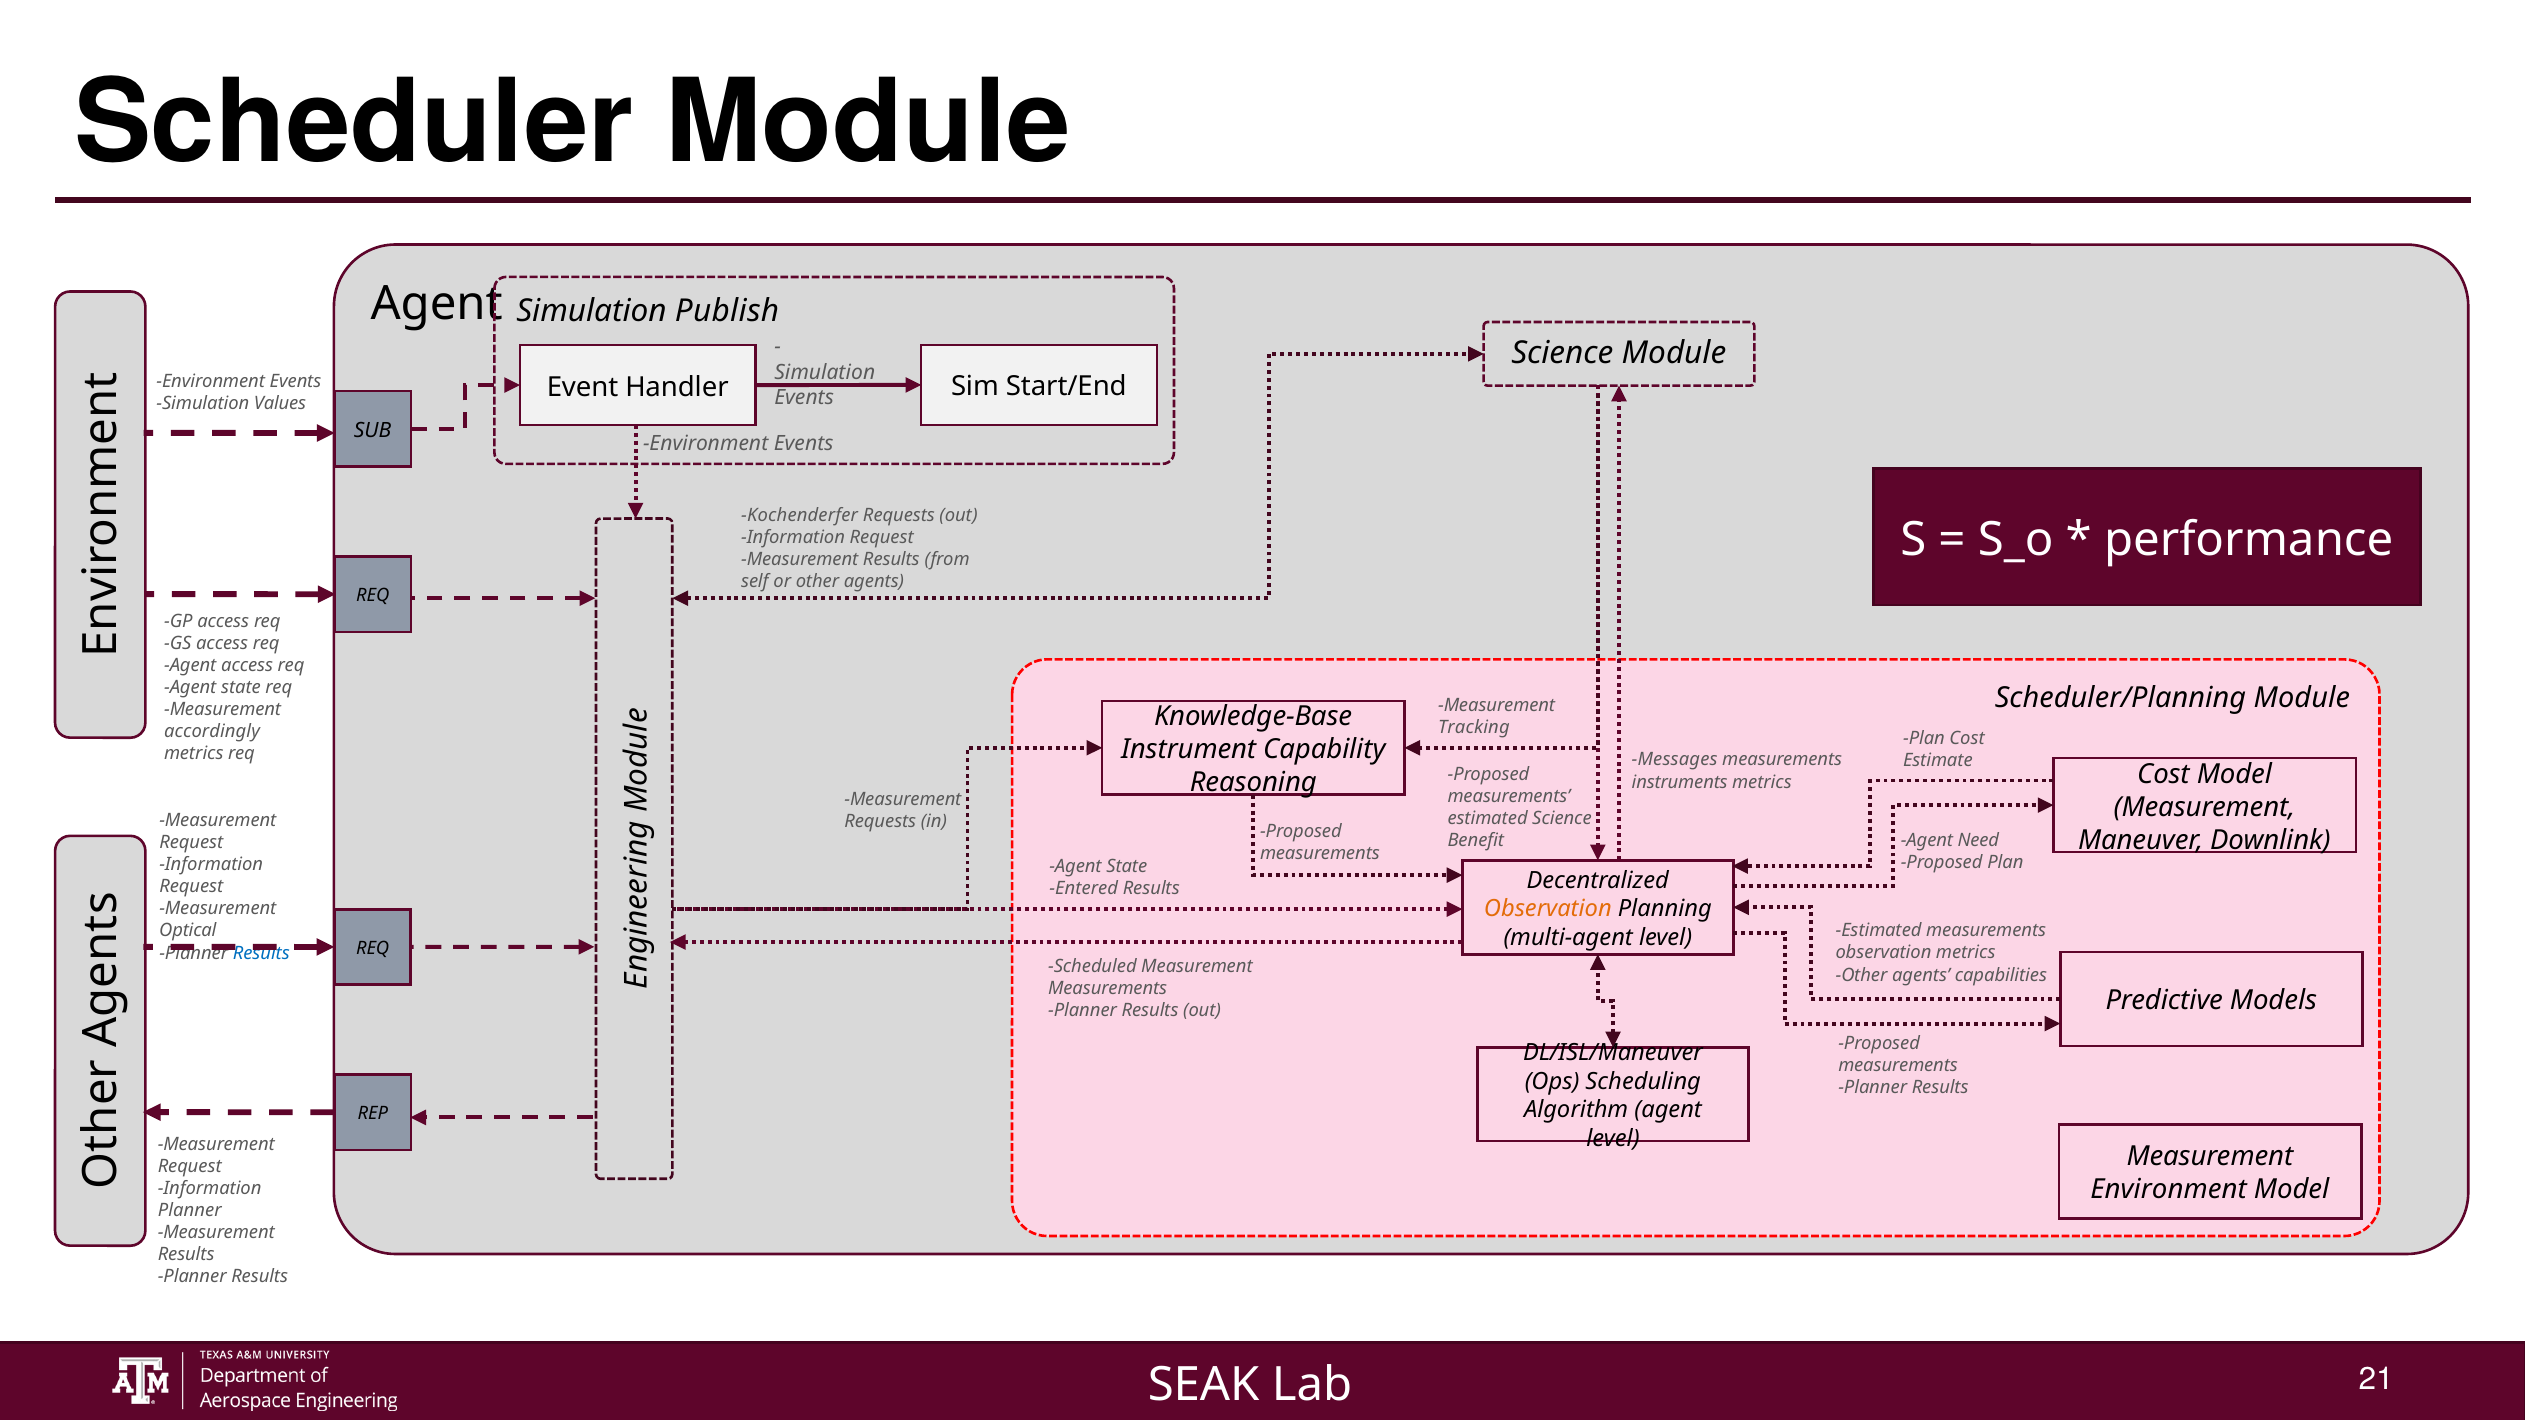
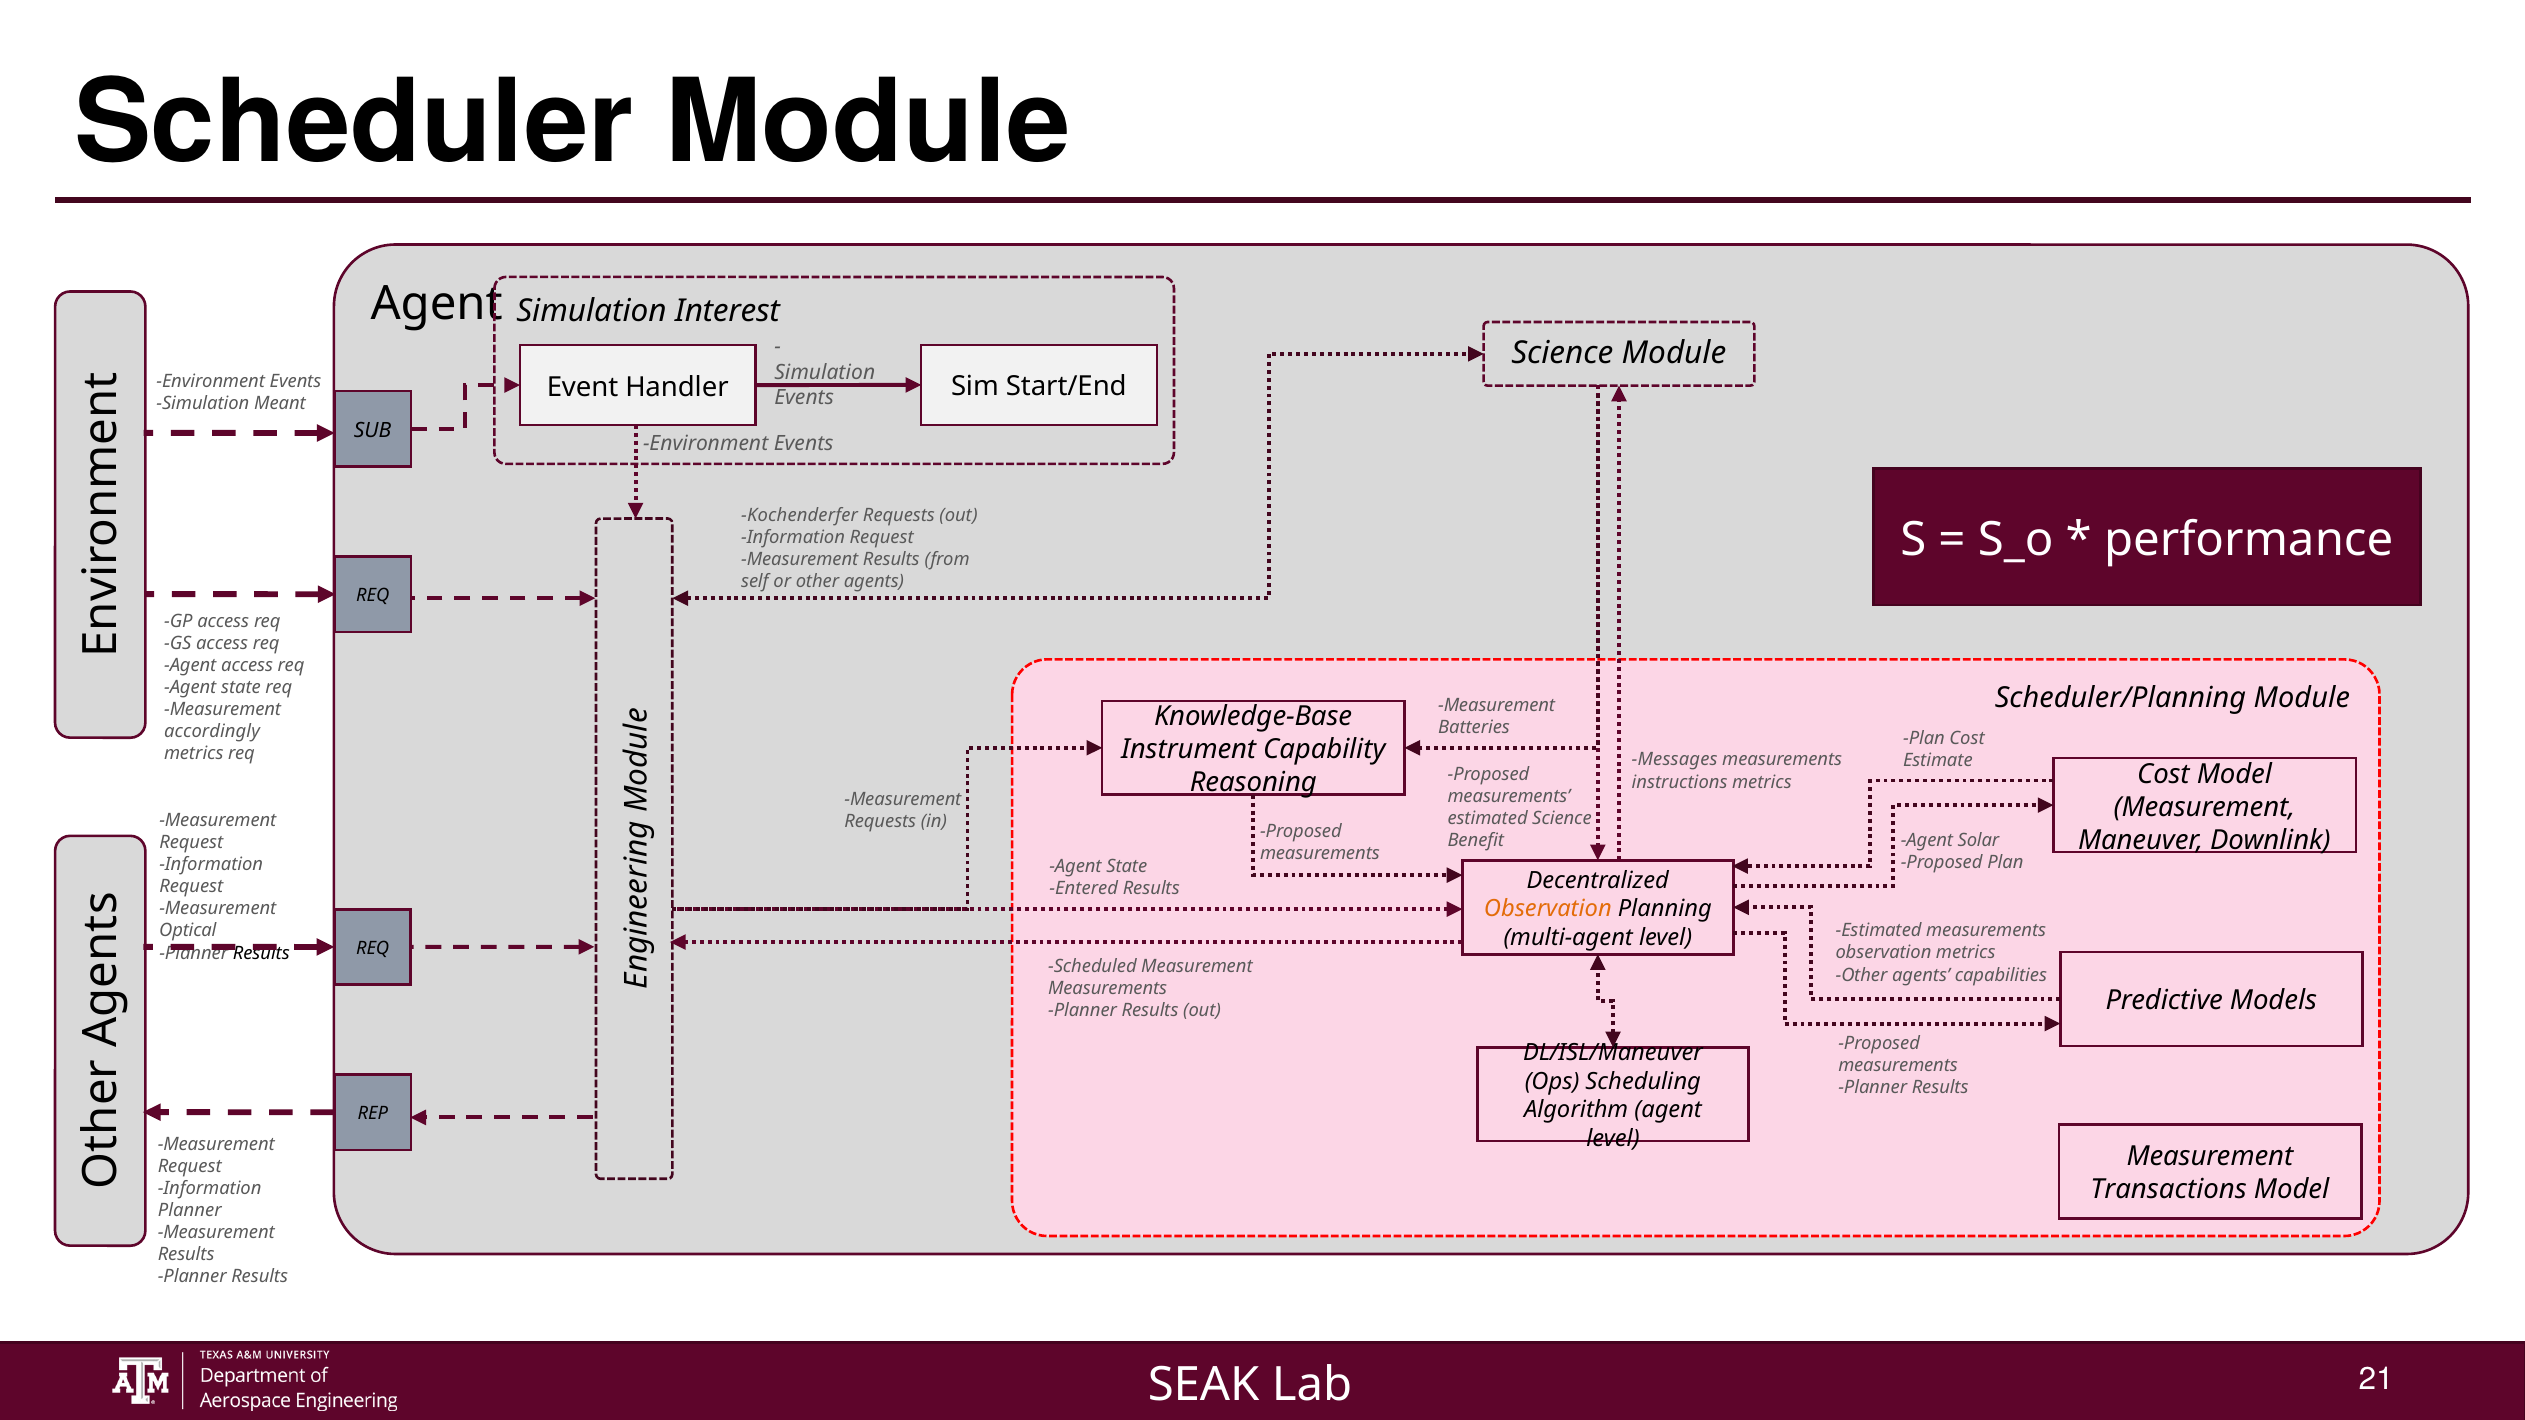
Publish: Publish -> Interest
Values: Values -> Meant
Tracking: Tracking -> Batteries
instruments: instruments -> instructions
Need: Need -> Solar
Results at (261, 953) colour: blue -> black
Environment at (2169, 1190): Environment -> Transactions
